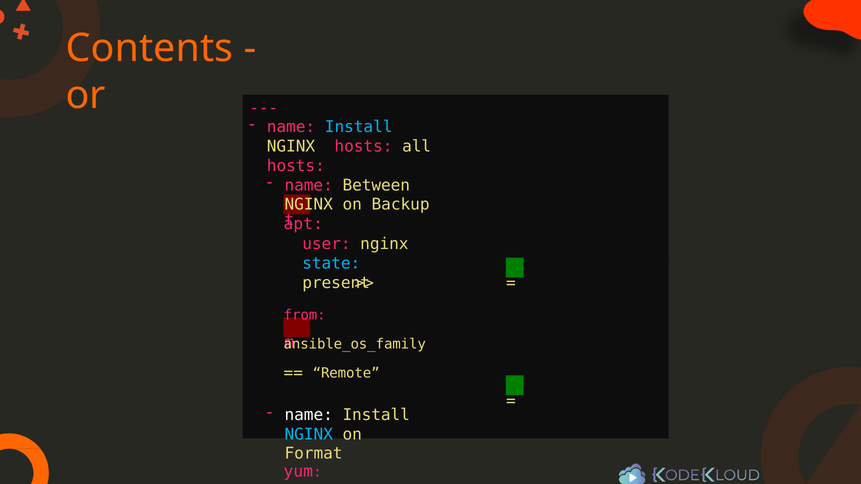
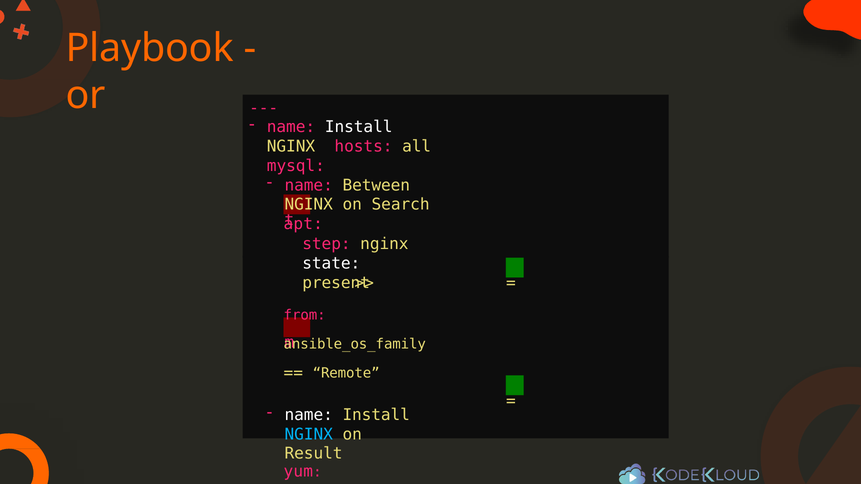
Contents: Contents -> Playbook
Install at (359, 127) colour: light blue -> white
hosts at (296, 166): hosts -> mysql
Backup: Backup -> Search
user: user -> step
state at (331, 263) colour: light blue -> white
Format: Format -> Result
